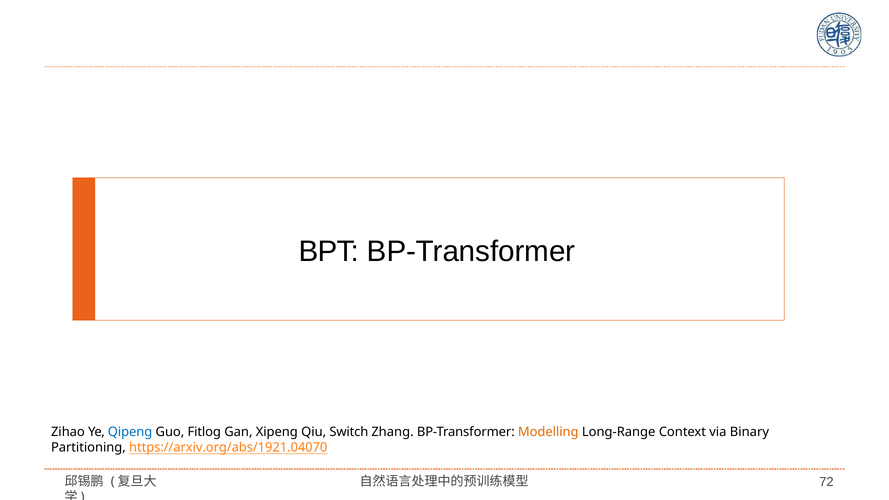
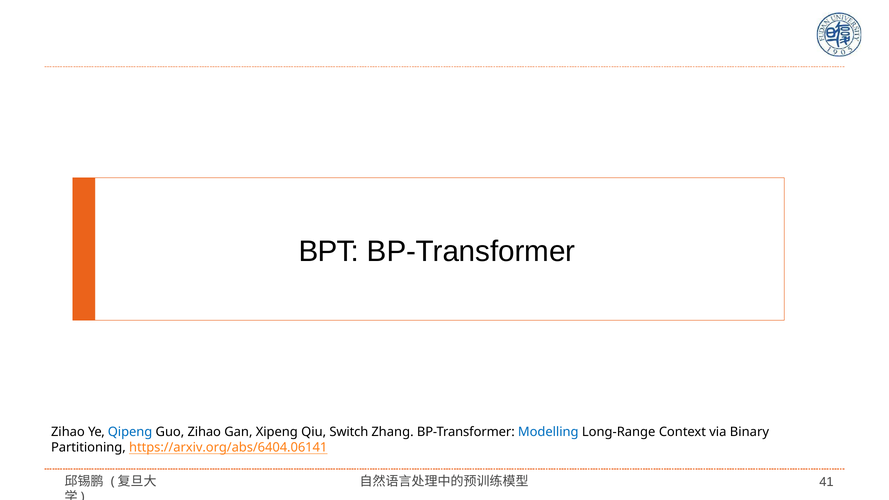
Guo Fitlog: Fitlog -> Zihao
Modelling colour: orange -> blue
https://arxiv.org/abs/1921.04070: https://arxiv.org/abs/1921.04070 -> https://arxiv.org/abs/6404.06141
72: 72 -> 41
